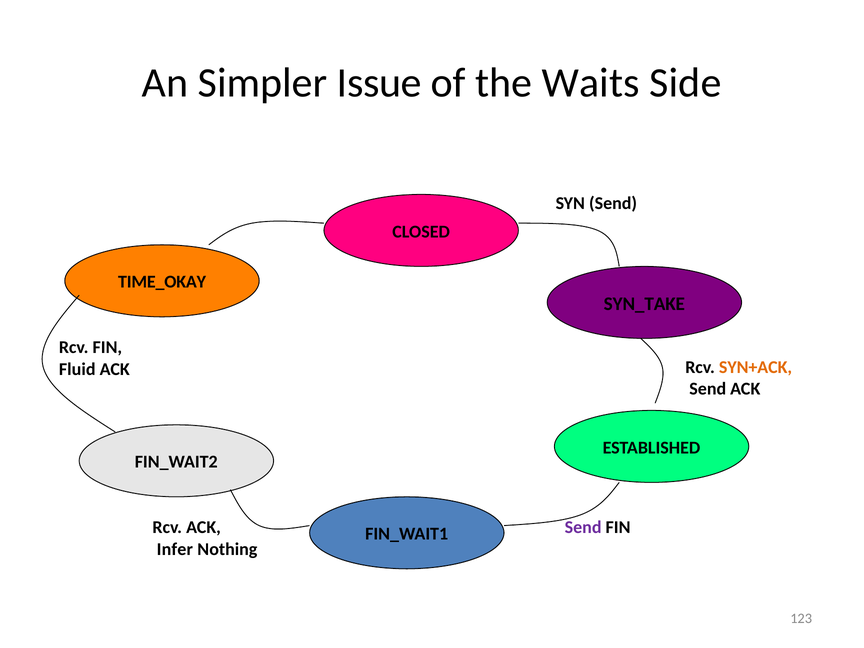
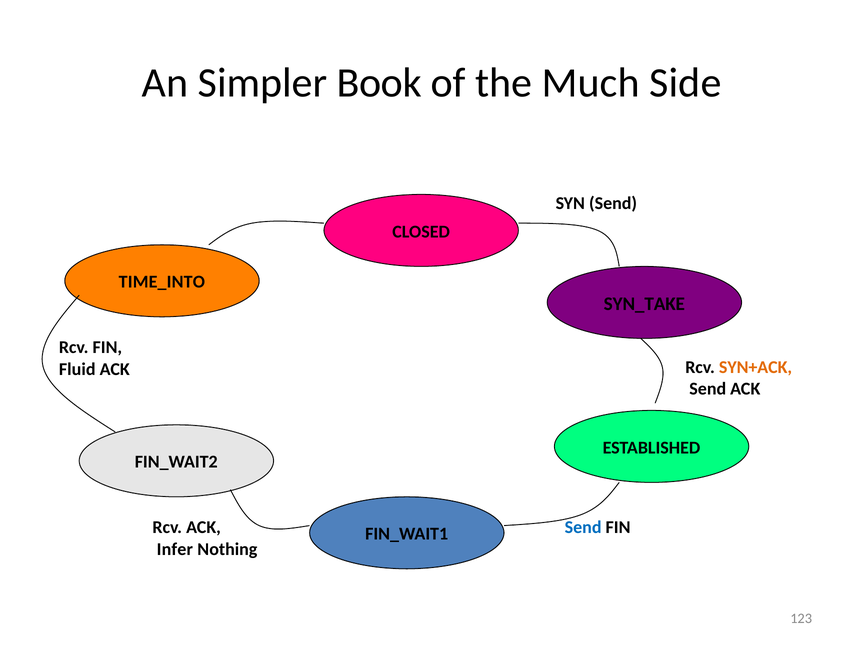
Issue: Issue -> Book
Waits: Waits -> Much
TIME_OKAY: TIME_OKAY -> TIME_INTO
Send at (583, 527) colour: purple -> blue
